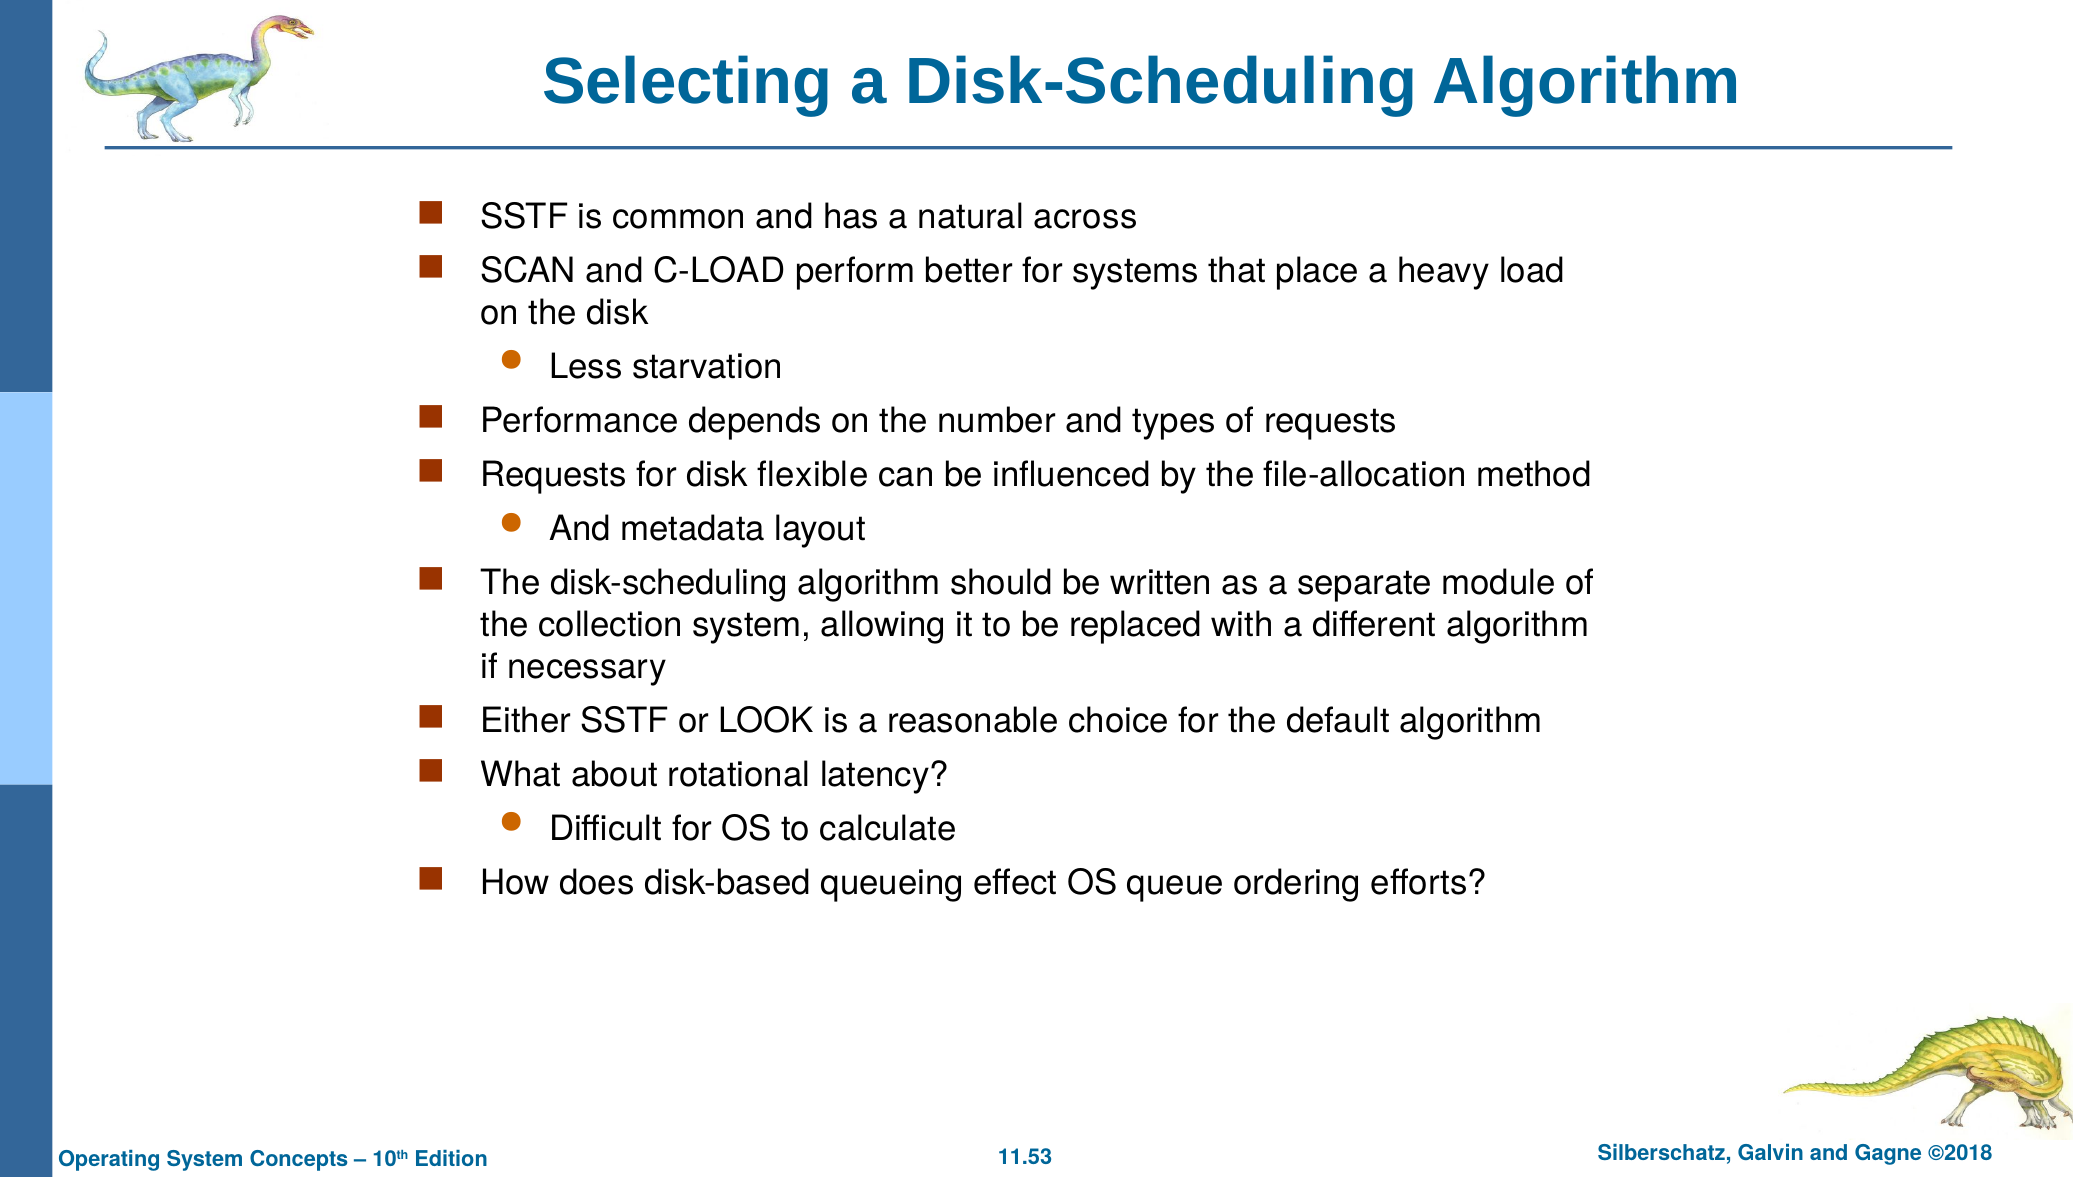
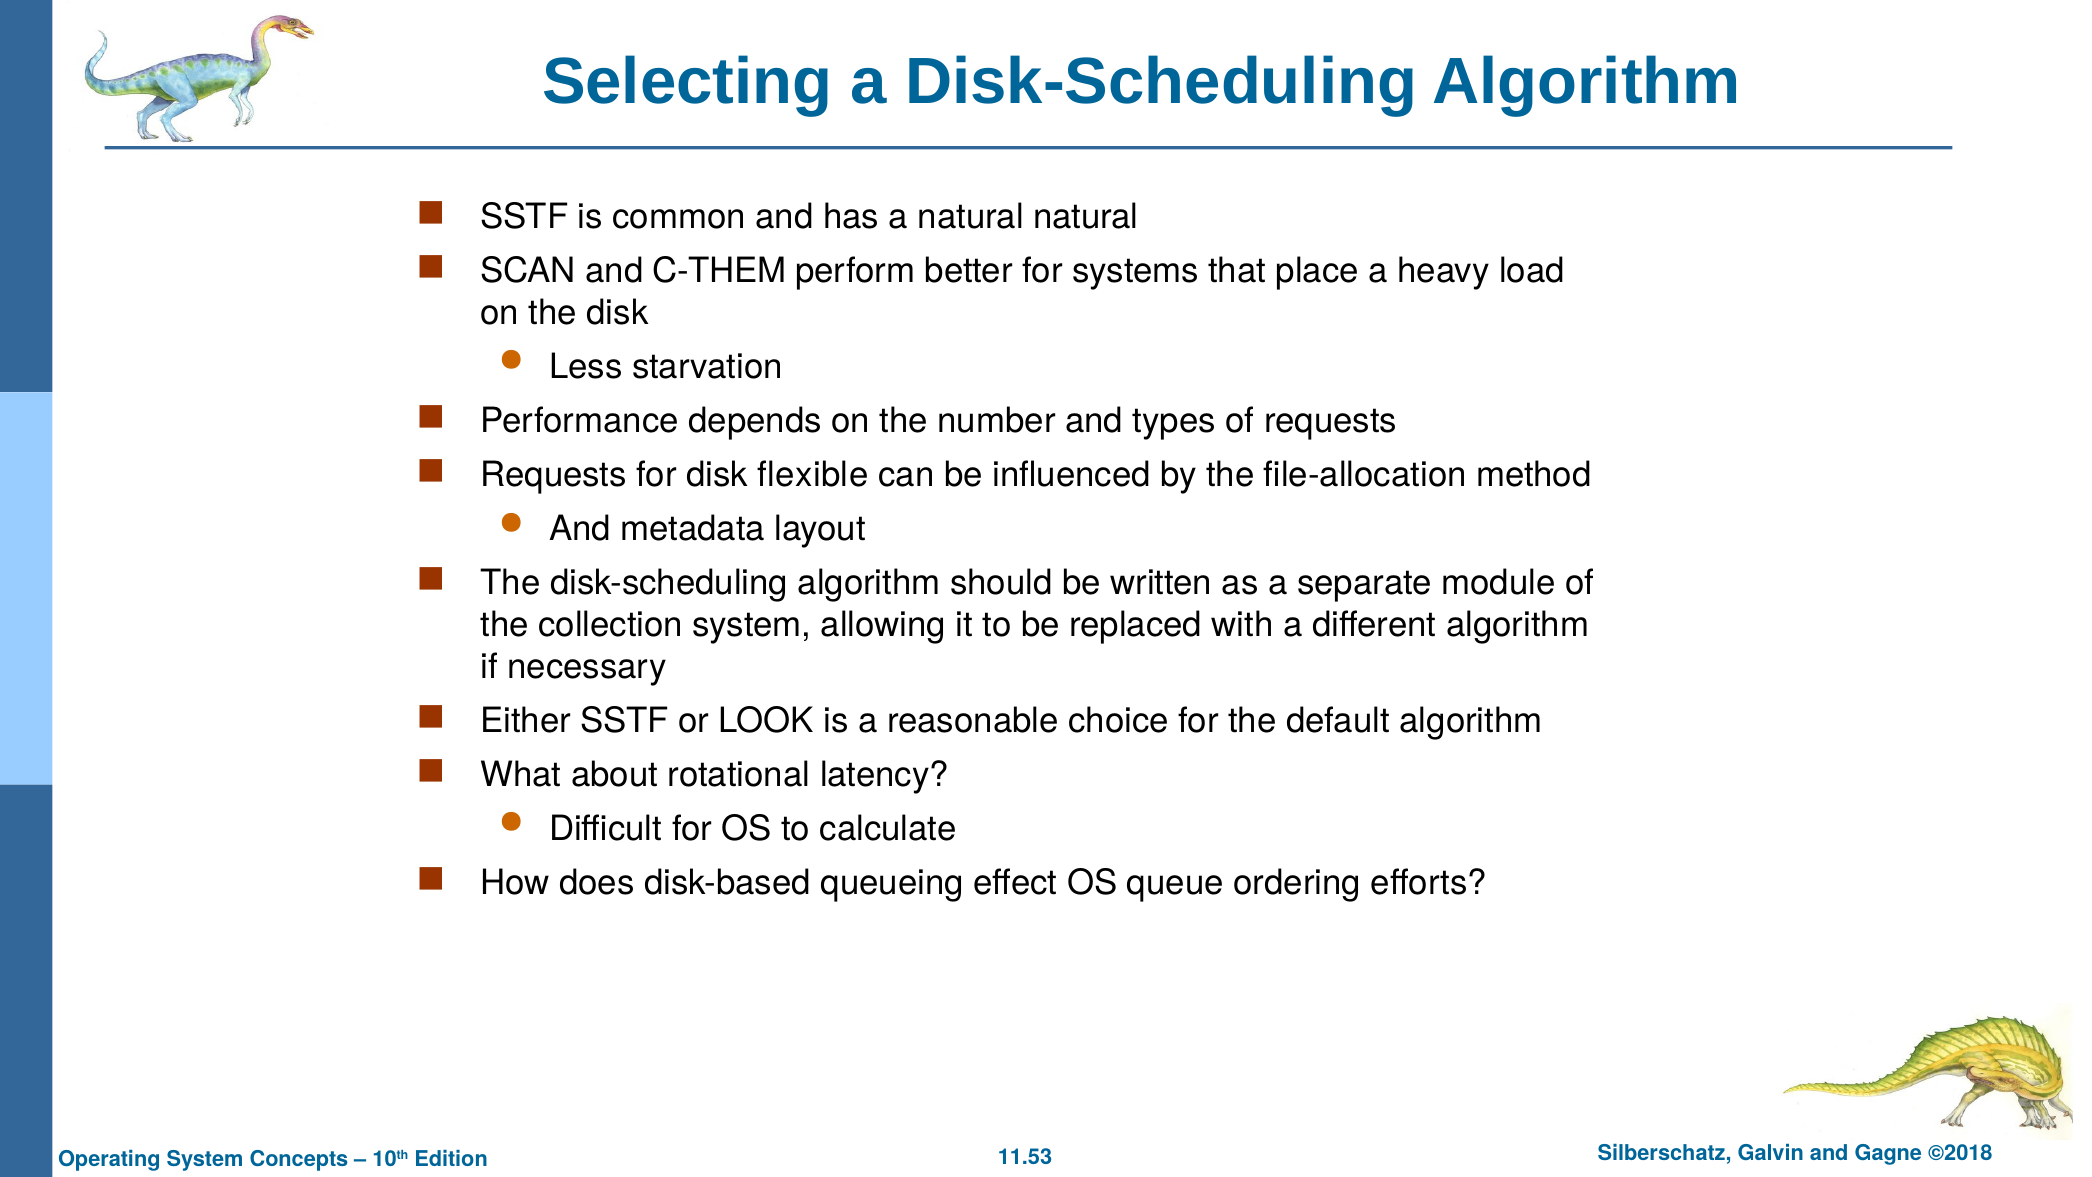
natural across: across -> natural
C-LOAD: C-LOAD -> C-THEM
